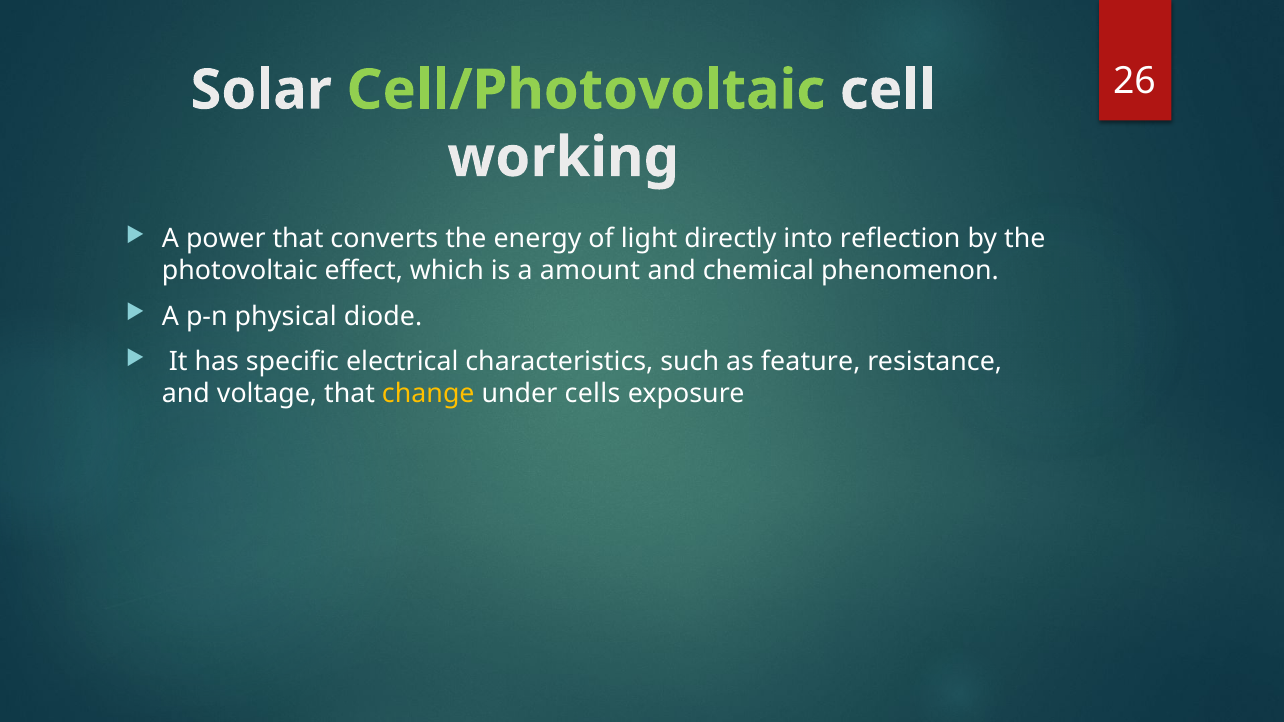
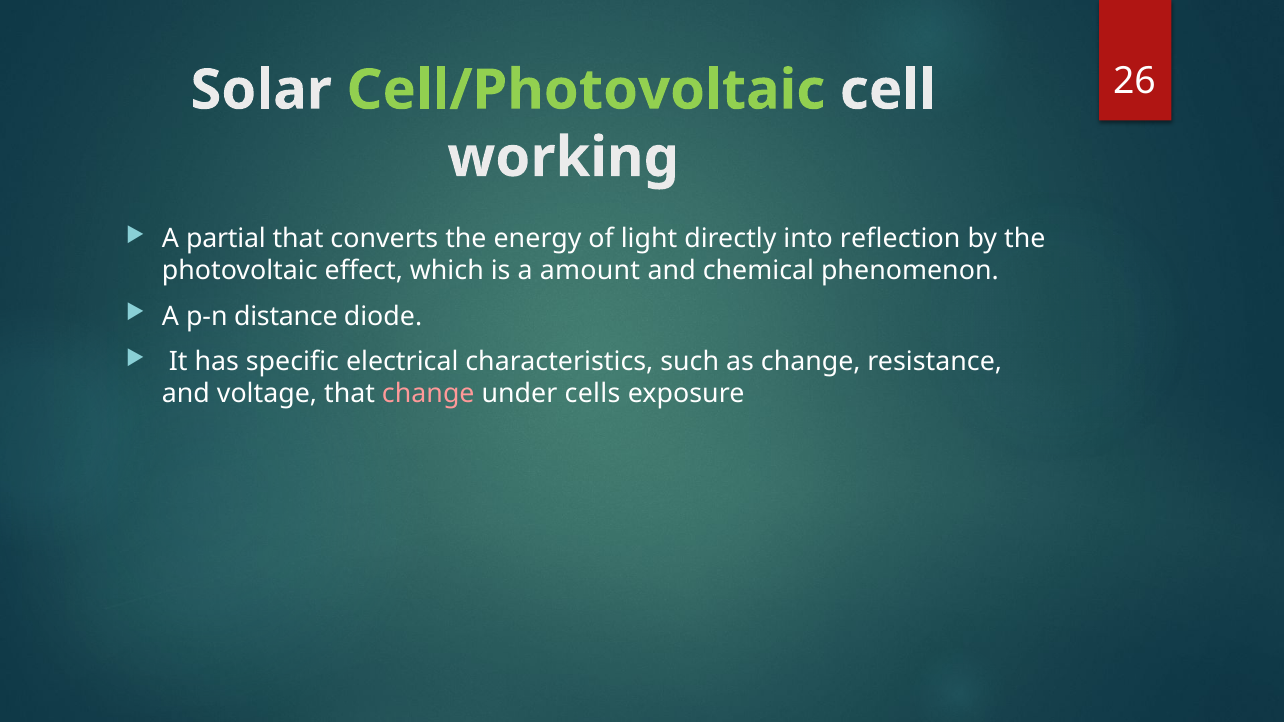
power: power -> partial
physical: physical -> distance
as feature: feature -> change
change at (428, 394) colour: yellow -> pink
